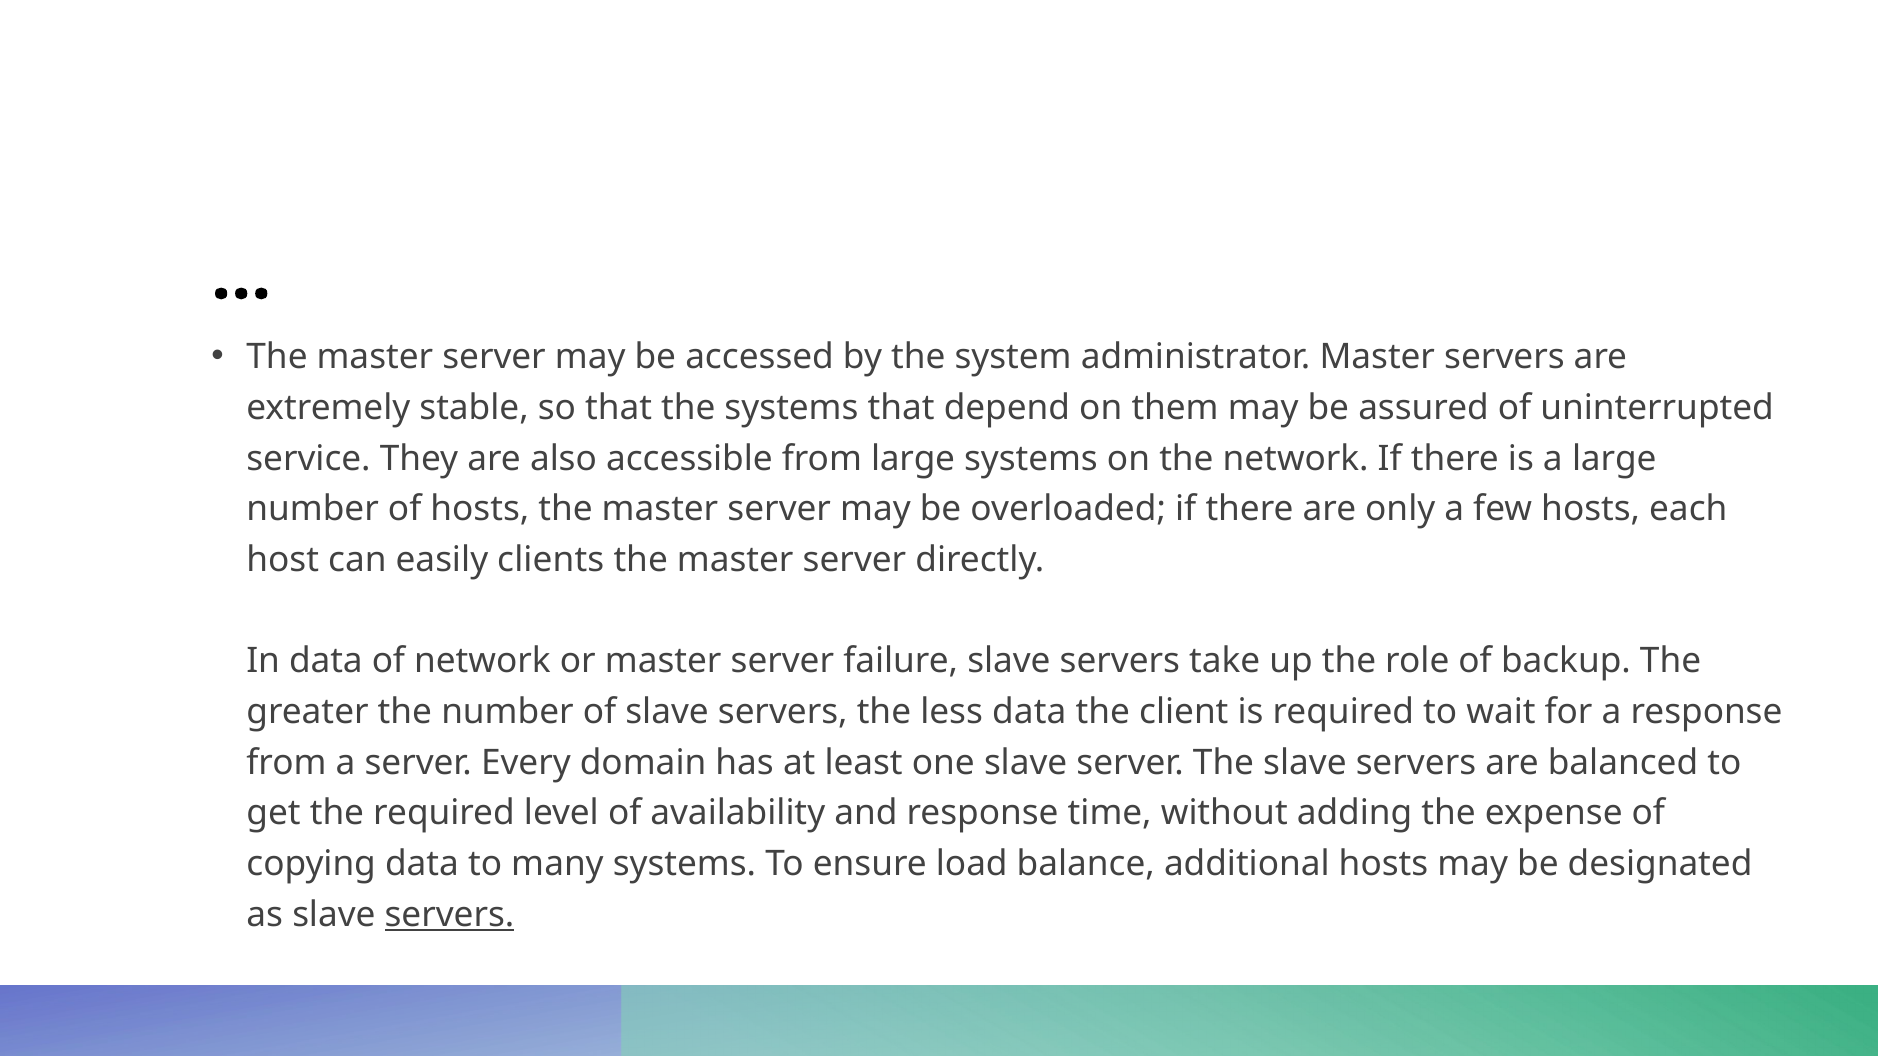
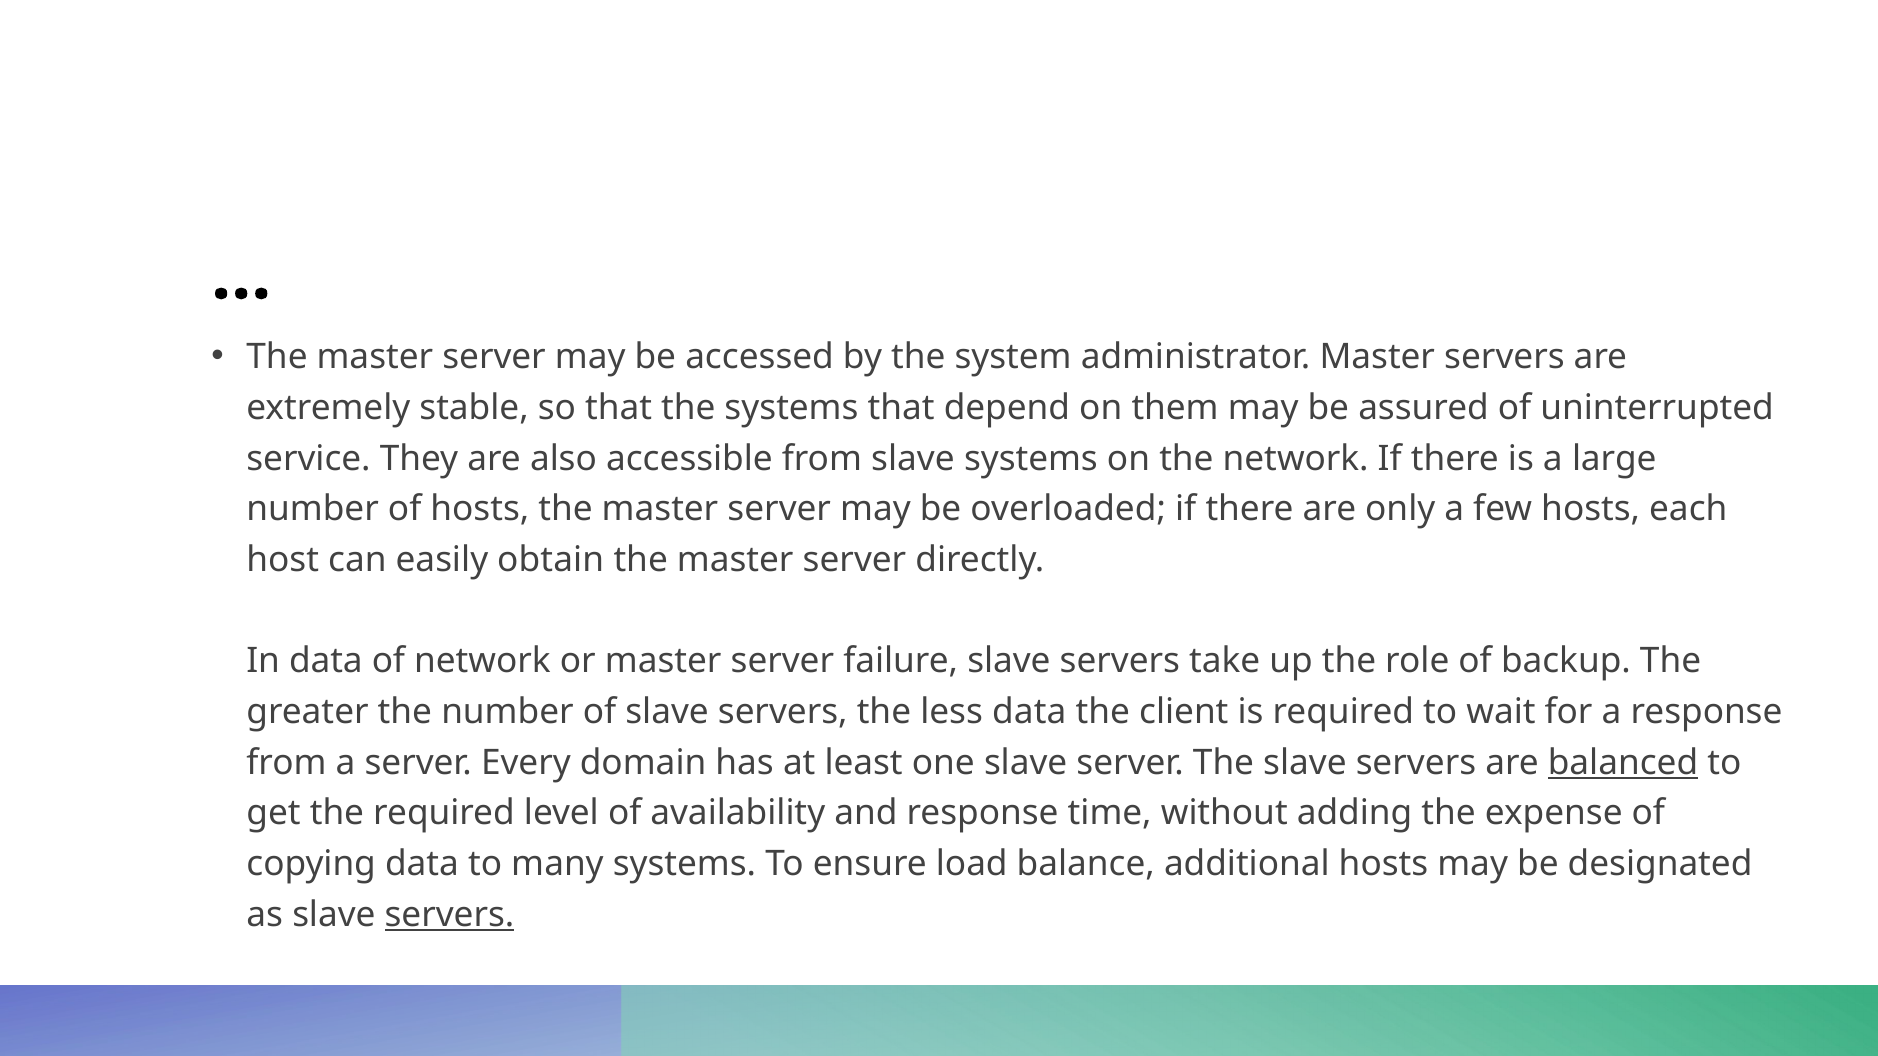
from large: large -> slave
clients: clients -> obtain
balanced underline: none -> present
